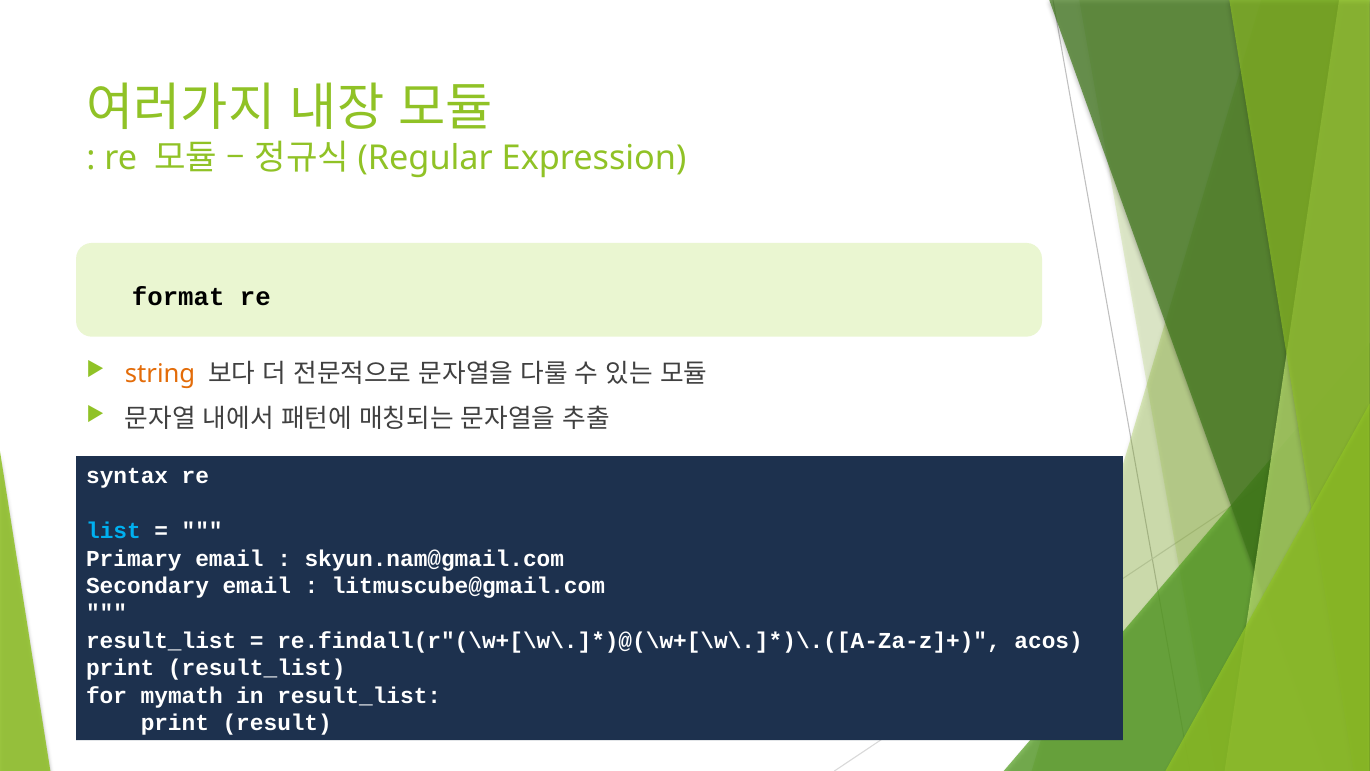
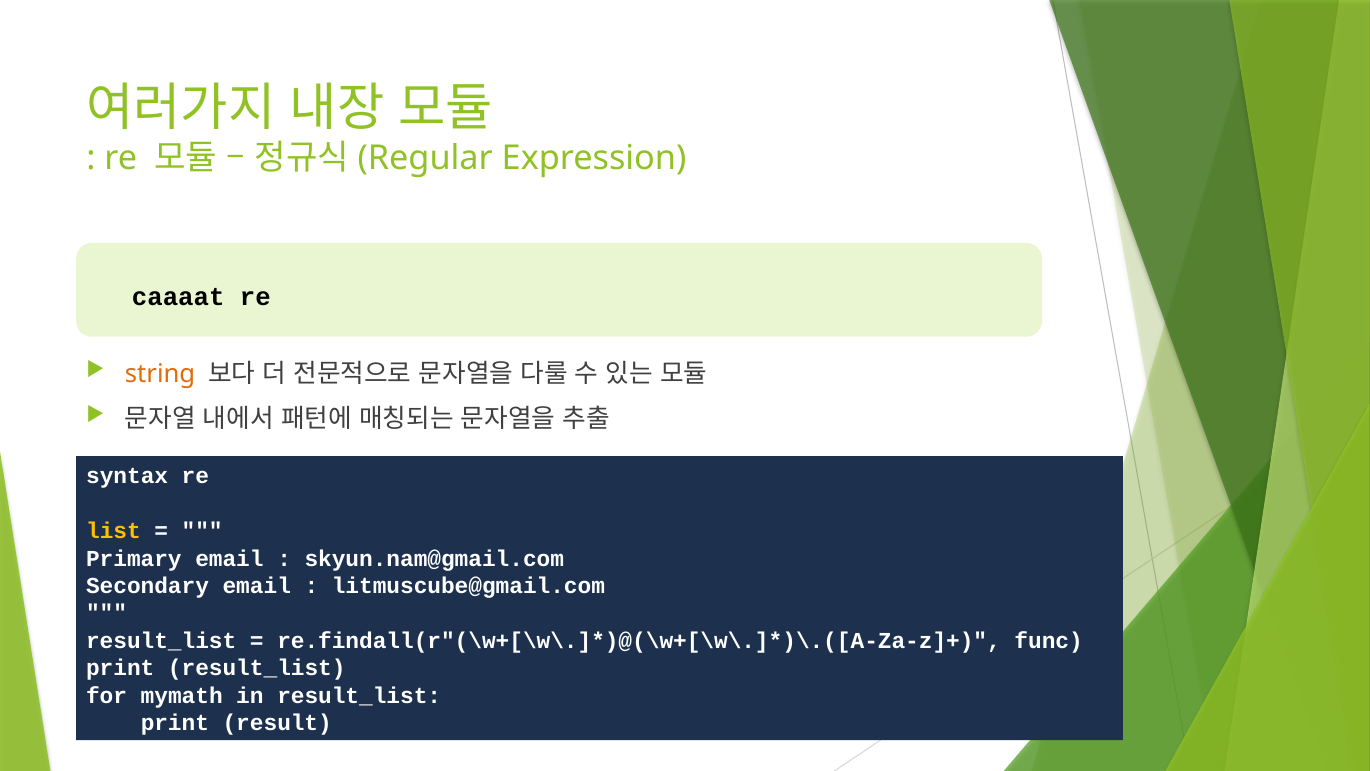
format: format -> caaaat
list colour: light blue -> yellow
acos: acos -> func
